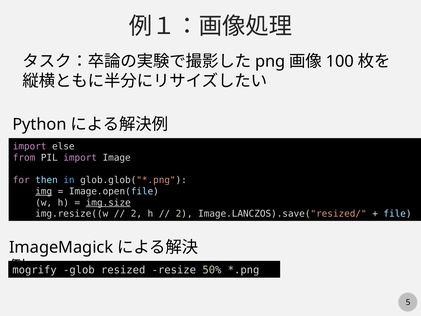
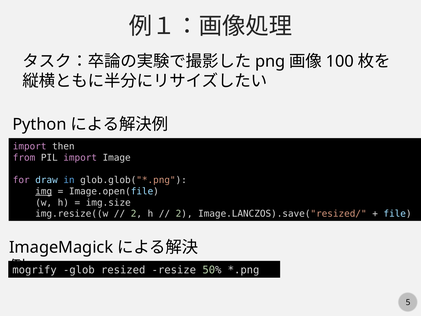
else: else -> then
then: then -> draw
img.size underline: present -> none
